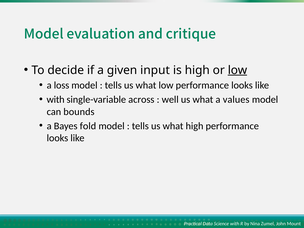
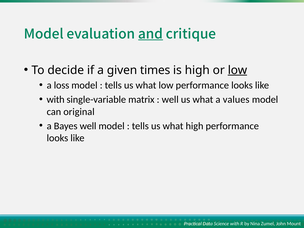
and underline: none -> present
input: input -> times
across: across -> matrix
bounds: bounds -> original
Bayes fold: fold -> well
